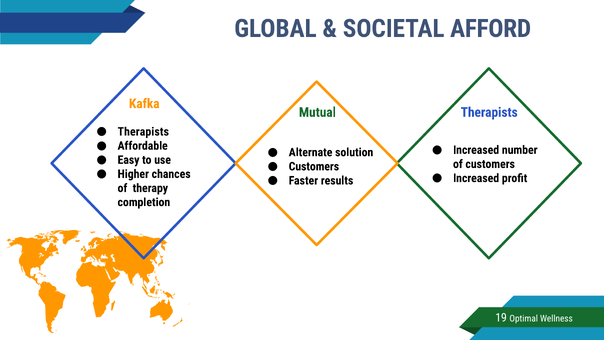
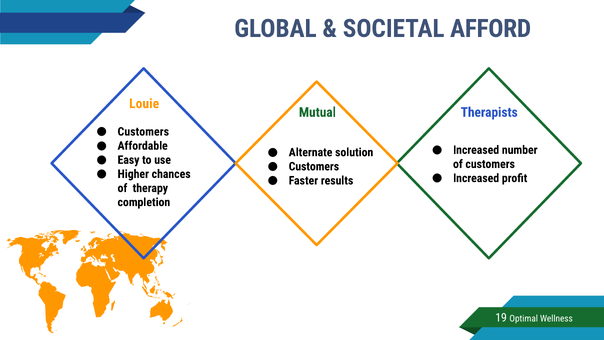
Kafka: Kafka -> Louie
Therapists at (143, 132): Therapists -> Customers
